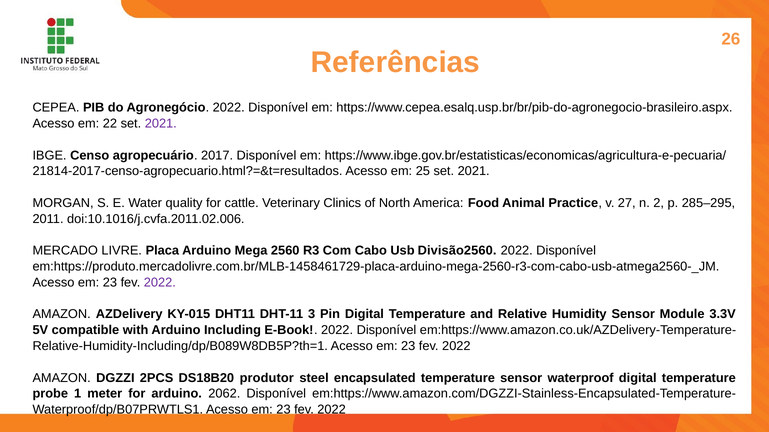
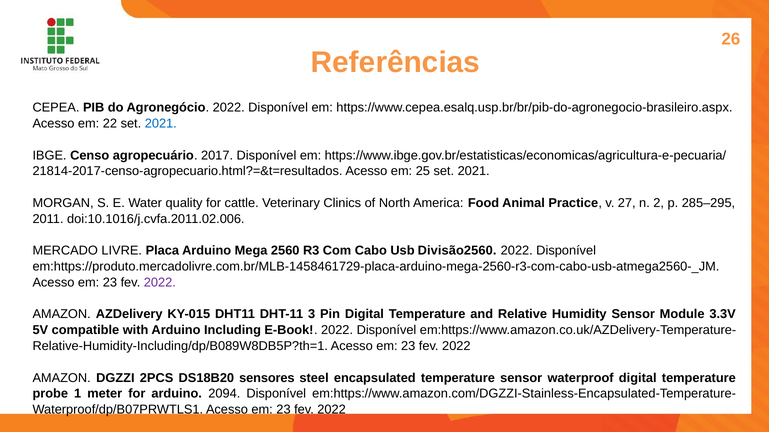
2021 at (161, 124) colour: purple -> blue
produtor: produtor -> sensores
2062: 2062 -> 2094
